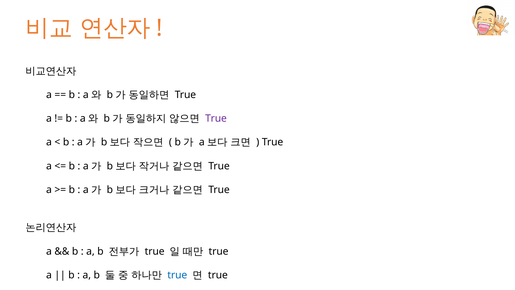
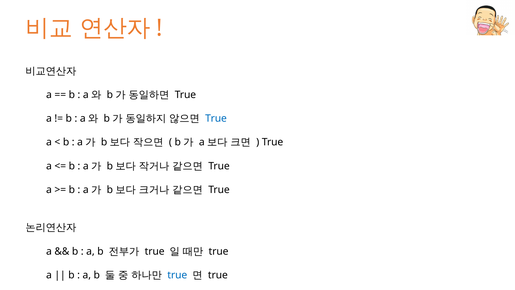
True at (216, 118) colour: purple -> blue
